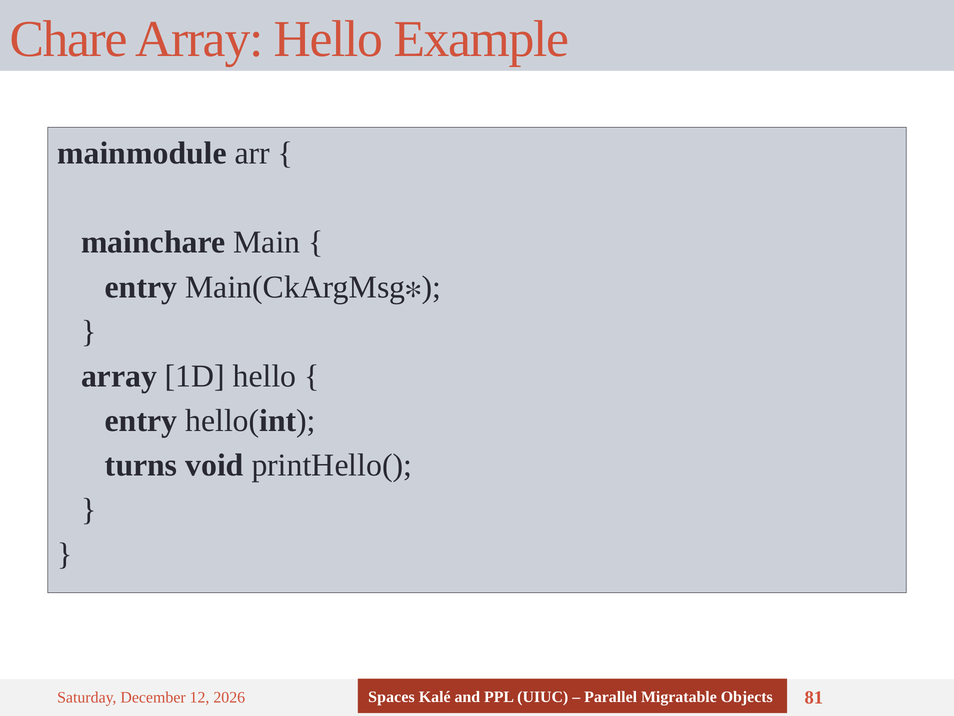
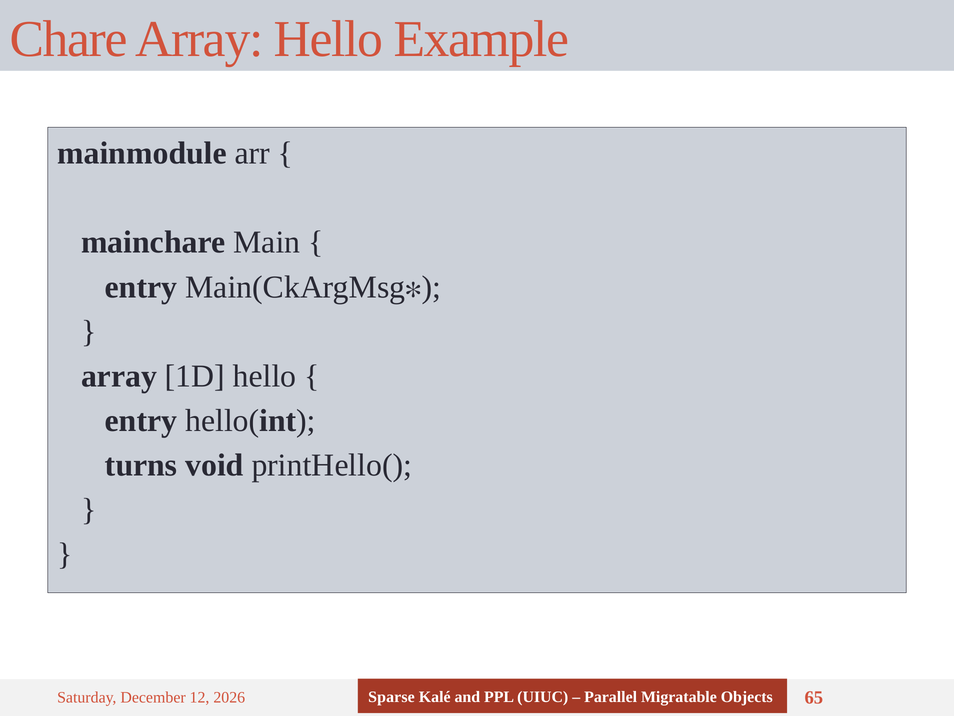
Spaces: Spaces -> Sparse
81: 81 -> 65
